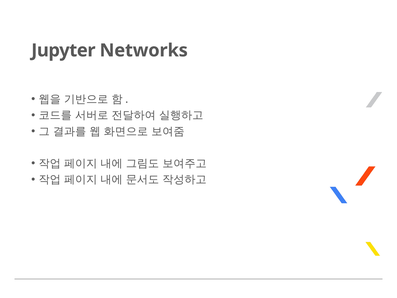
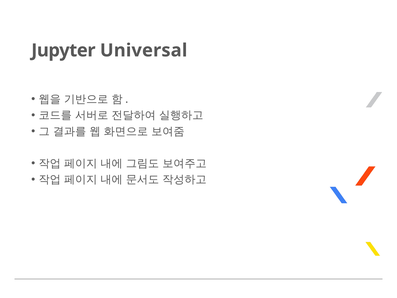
Networks: Networks -> Universal
